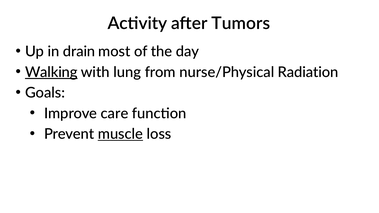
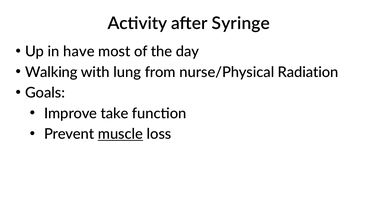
Tumors: Tumors -> Syringe
drain: drain -> have
Walking underline: present -> none
care: care -> take
